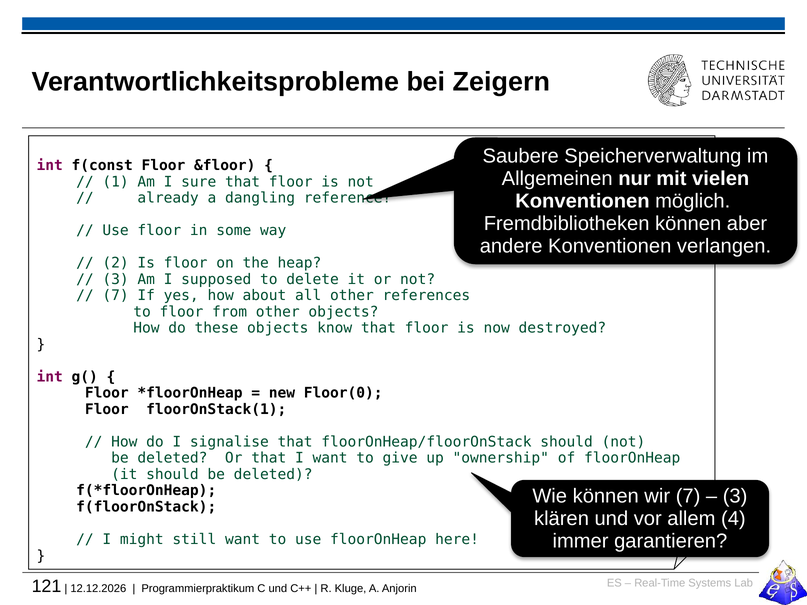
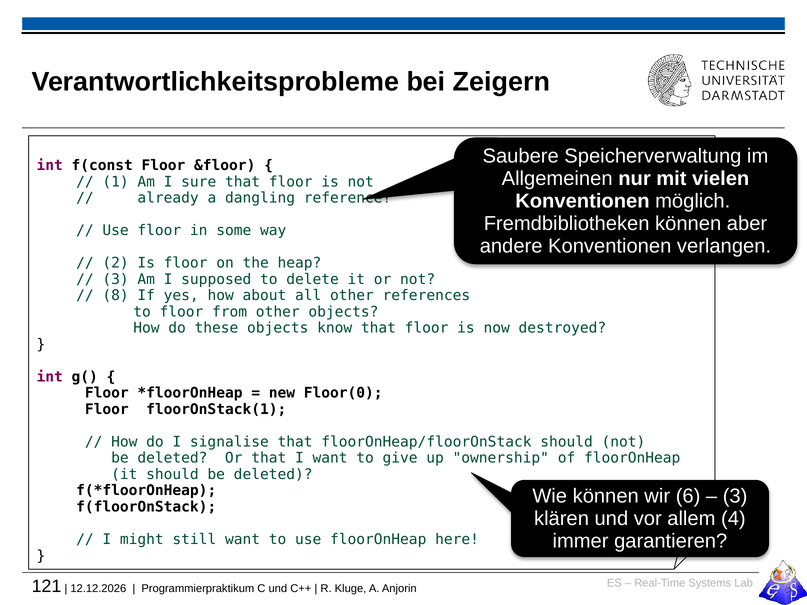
7 at (116, 296): 7 -> 8
wir 7: 7 -> 6
